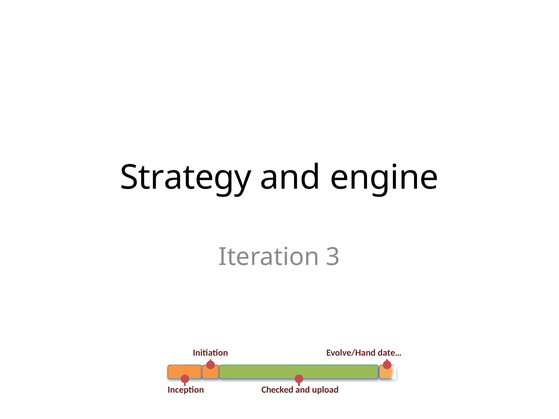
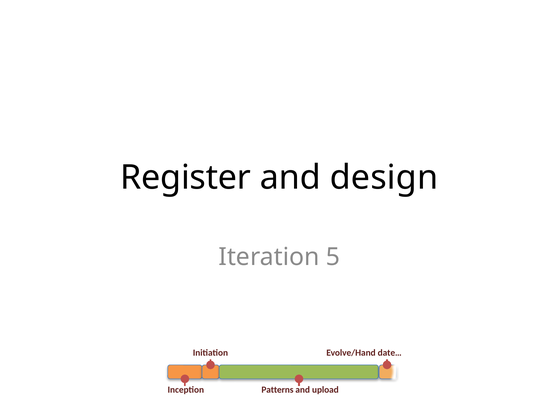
Strategy: Strategy -> Register
engine: engine -> design
3: 3 -> 5
Checked: Checked -> Patterns
